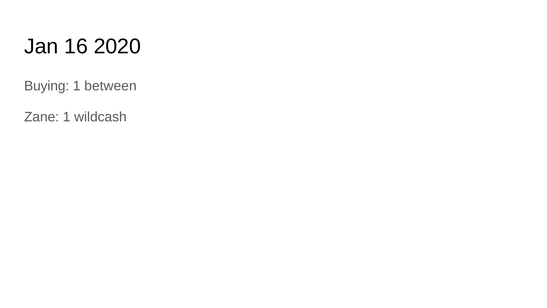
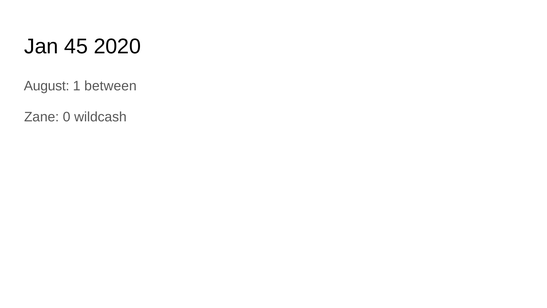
16: 16 -> 45
Buying: Buying -> August
Zane 1: 1 -> 0
